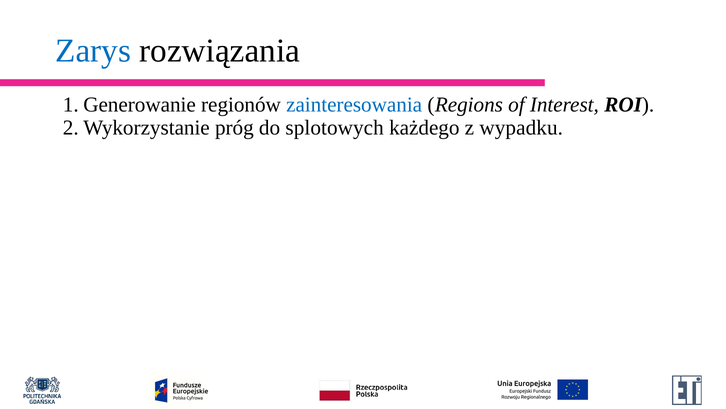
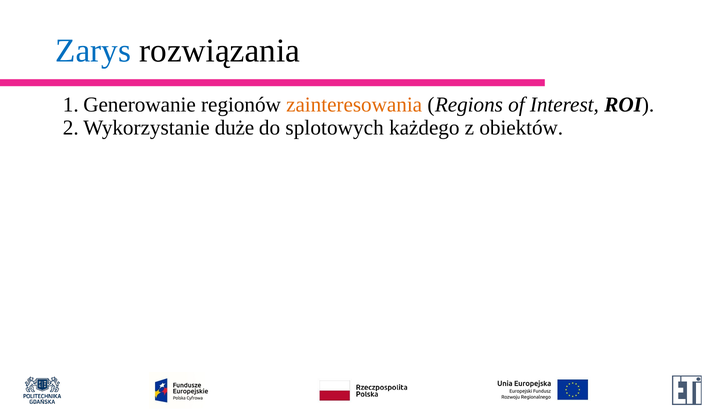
zainteresowania colour: blue -> orange
próg: próg -> duże
wypadku: wypadku -> obiektów
